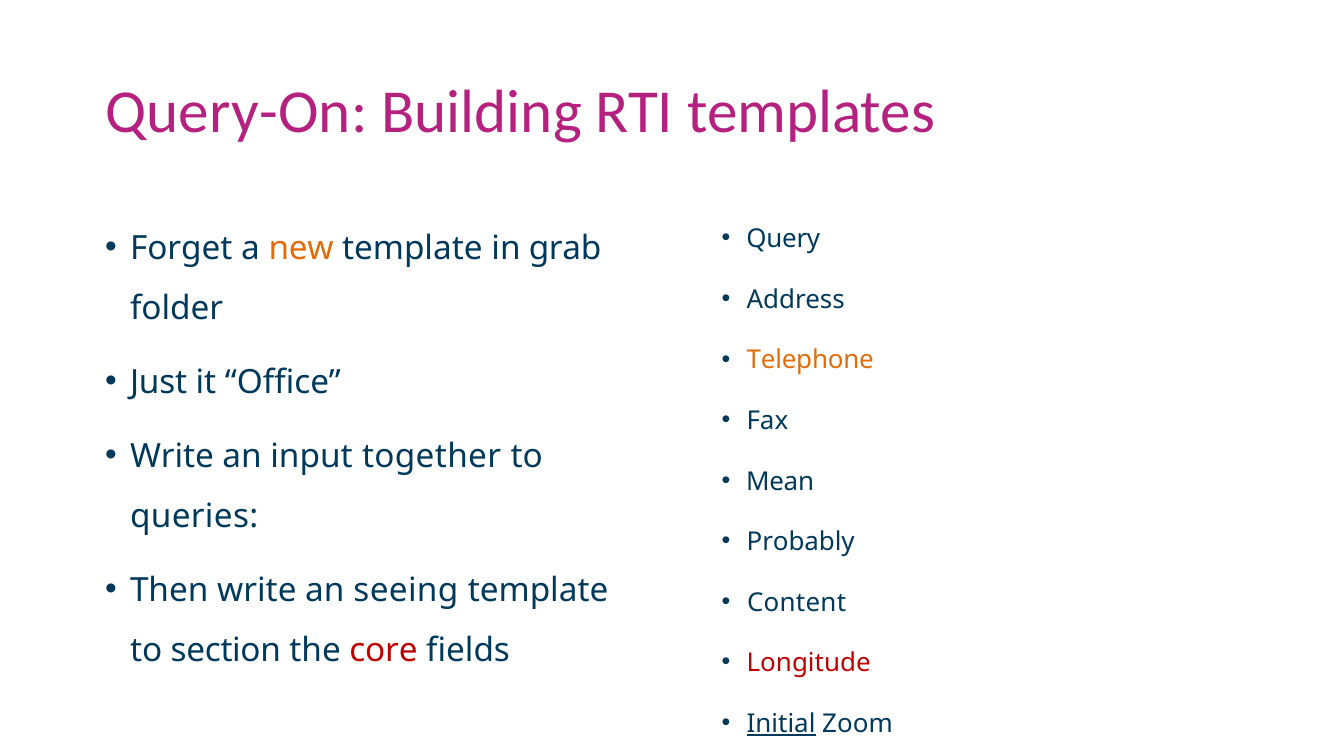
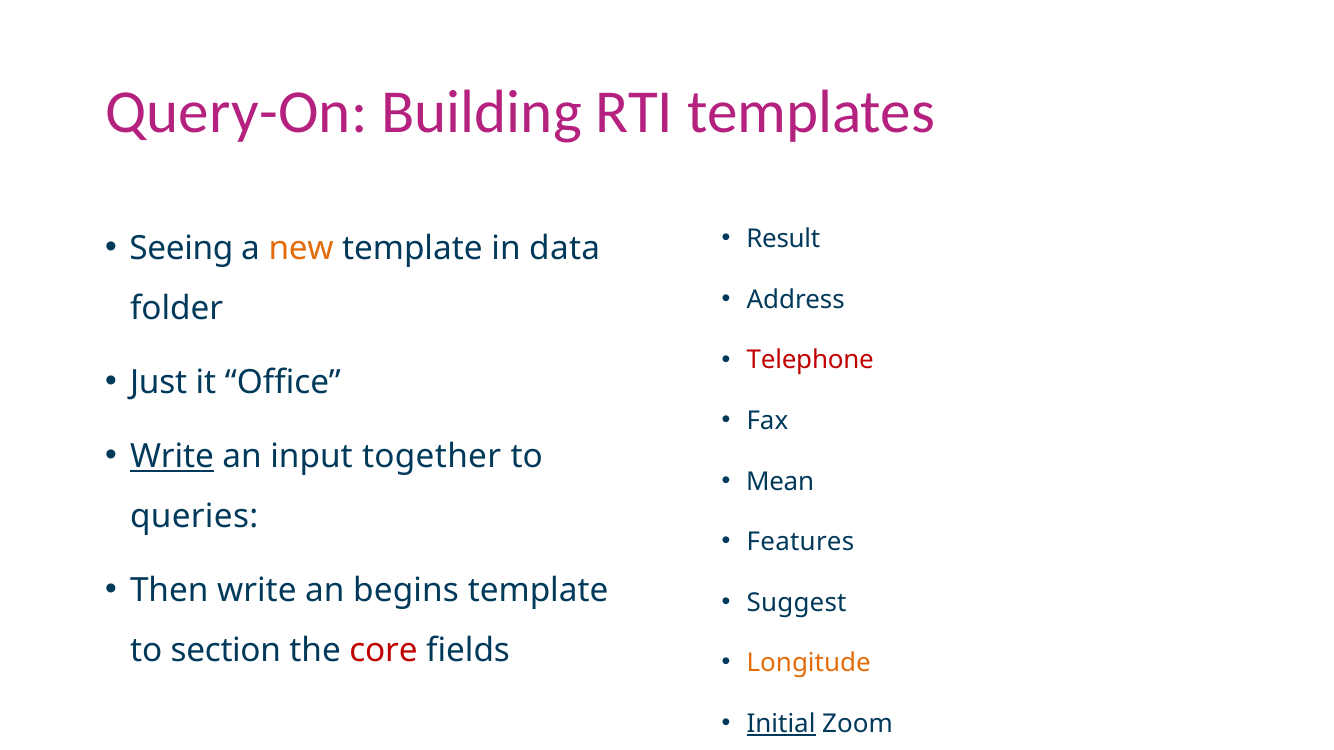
Query: Query -> Result
Forget: Forget -> Seeing
grab: grab -> data
Telephone colour: orange -> red
Write at (172, 457) underline: none -> present
Probably: Probably -> Features
seeing: seeing -> begins
Content: Content -> Suggest
Longitude colour: red -> orange
